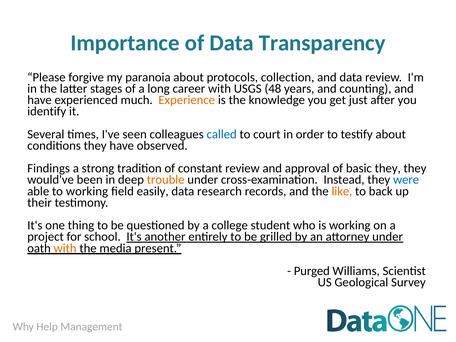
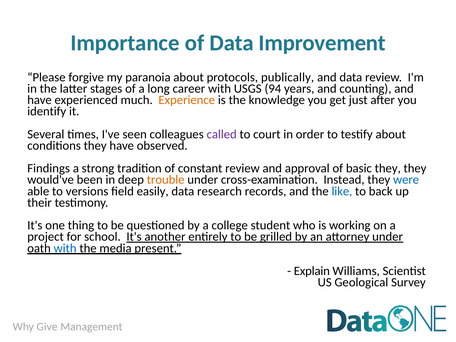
Transparency: Transparency -> Improvement
collection: collection -> publically
48: 48 -> 94
called colour: blue -> purple
to working: working -> versions
like colour: orange -> blue
with at (65, 248) colour: orange -> blue
Purged: Purged -> Explain
Help: Help -> Give
